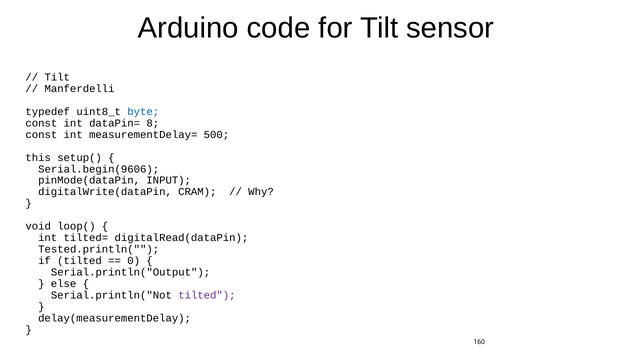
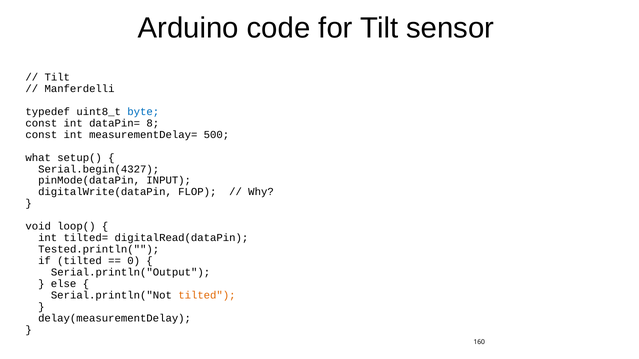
this: this -> what
Serial.begin(9606: Serial.begin(9606 -> Serial.begin(4327
CRAM: CRAM -> FLOP
tilted at (207, 296) colour: purple -> orange
